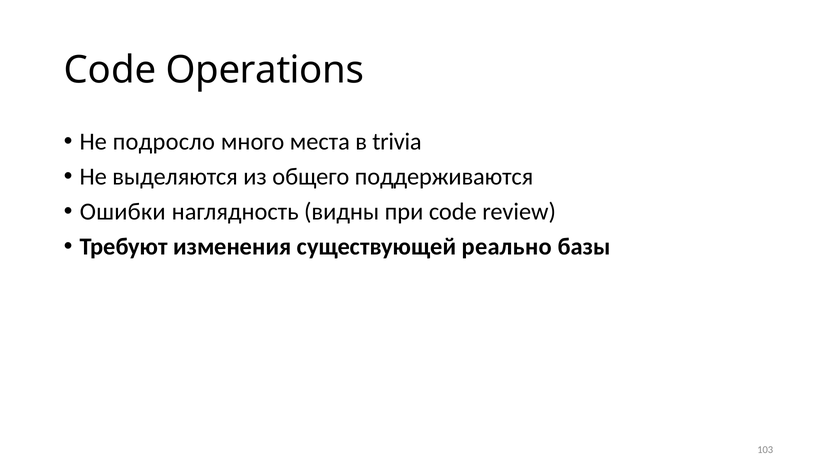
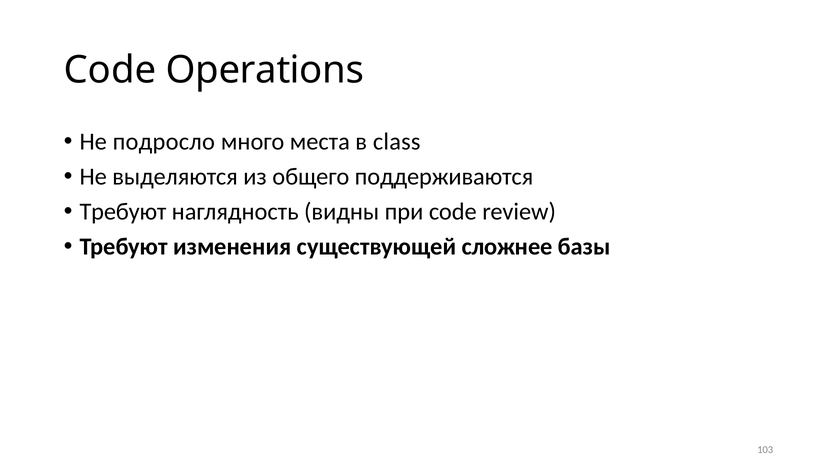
trivia: trivia -> class
Ошибки at (123, 212): Ошибки -> Требуют
реально: реально -> сложнее
